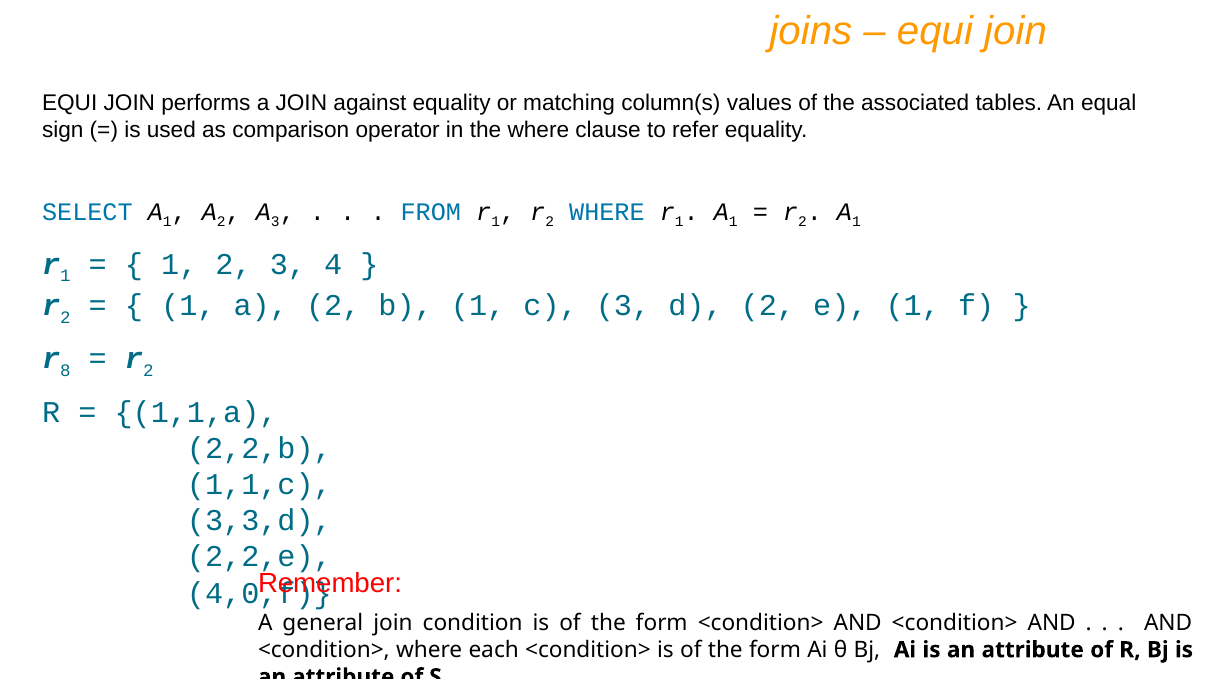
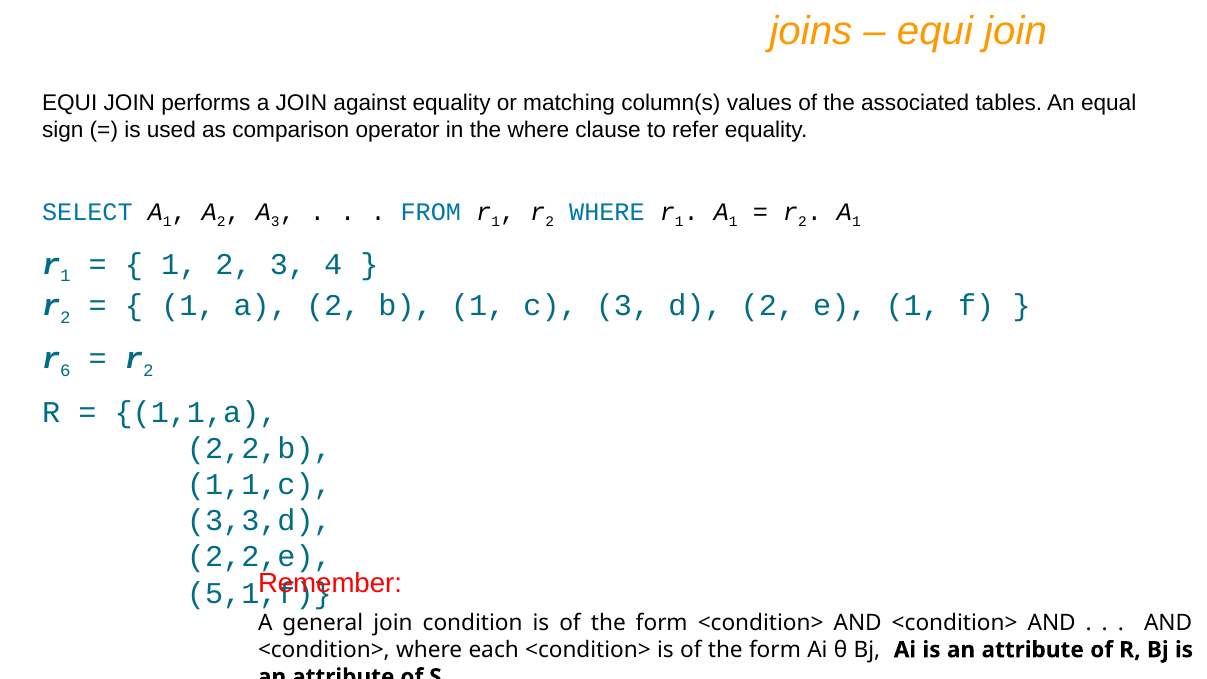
8: 8 -> 6
4,0,f: 4,0,f -> 5,1,f
